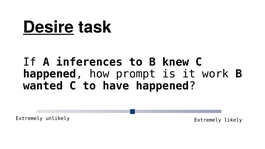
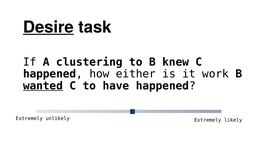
inferences: inferences -> clustering
prompt: prompt -> either
wanted underline: none -> present
